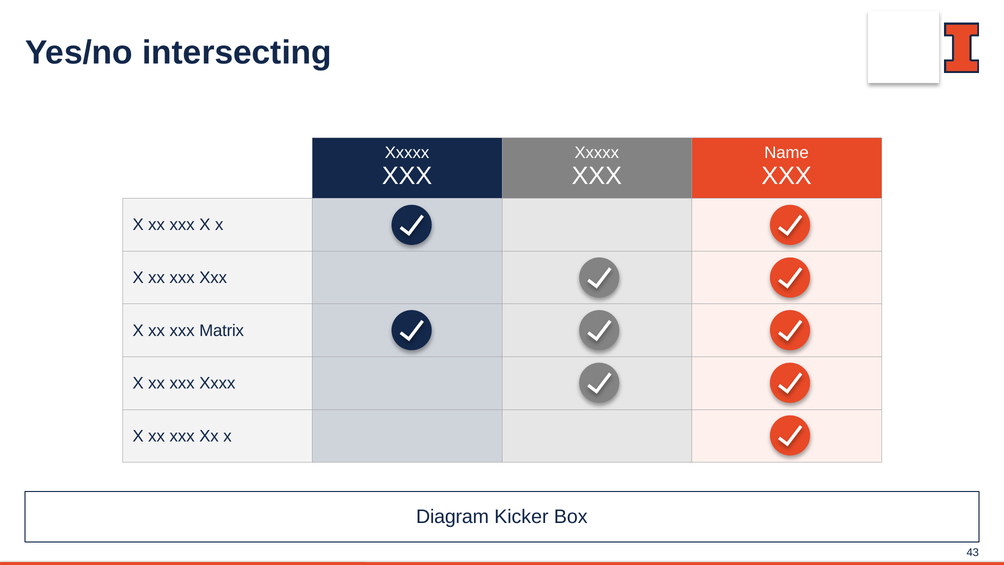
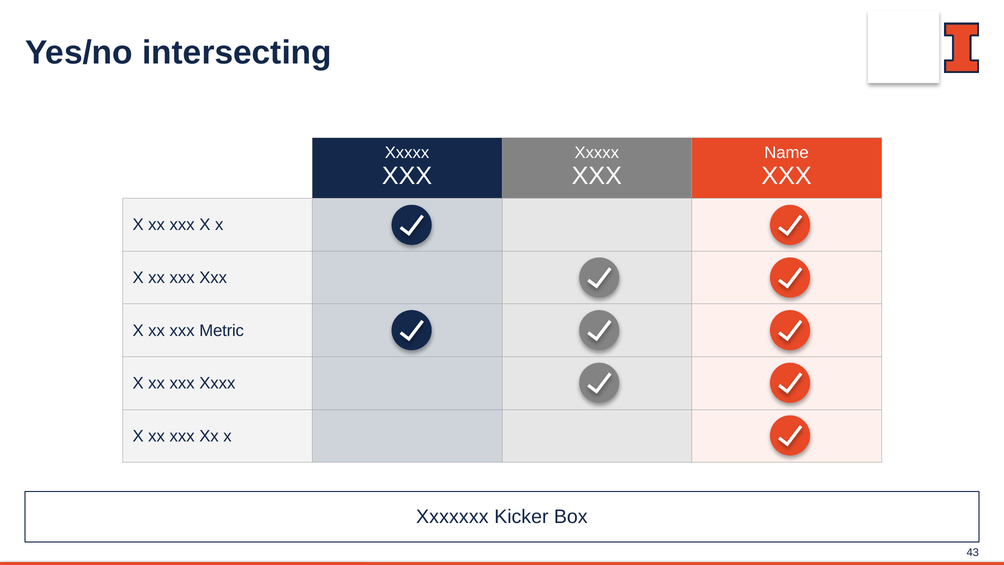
Matrix: Matrix -> Metric
Diagram: Diagram -> Xxxxxxx
